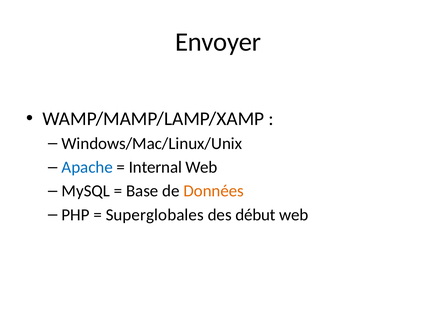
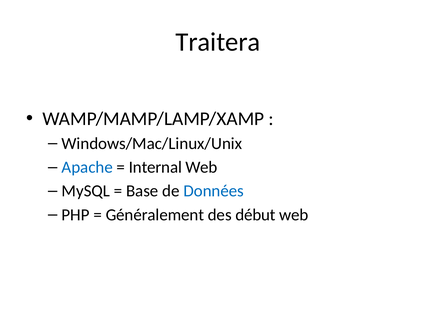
Envoyer: Envoyer -> Traitera
Données colour: orange -> blue
Superglobales: Superglobales -> Généralement
